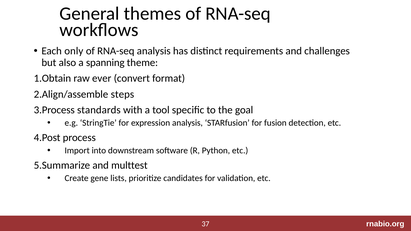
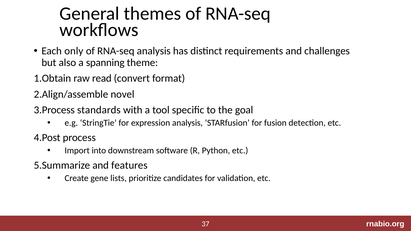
ever: ever -> read
steps: steps -> novel
multtest: multtest -> features
